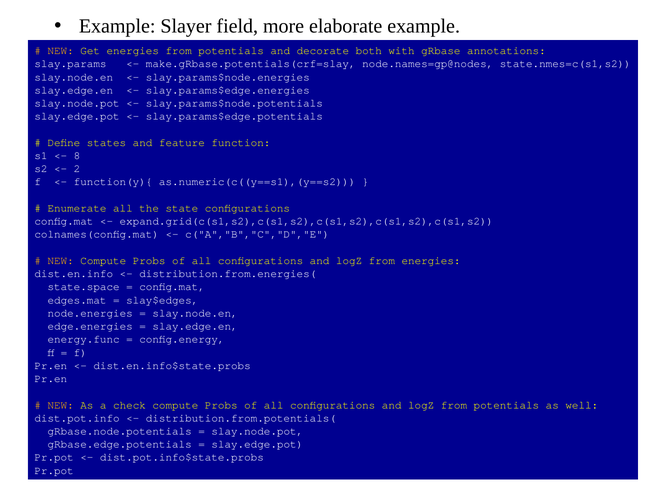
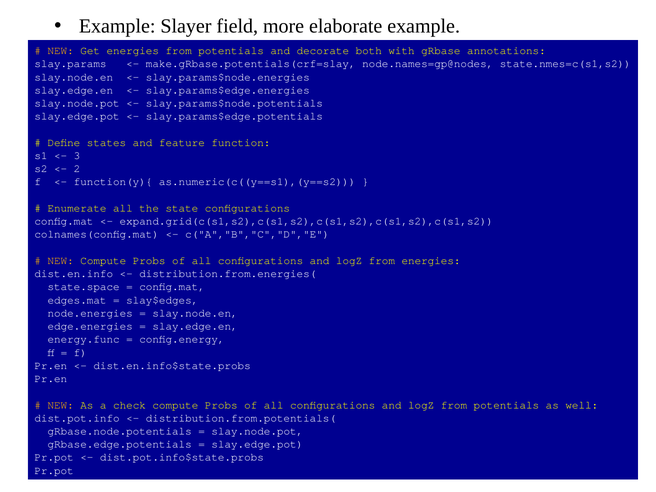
8: 8 -> 3
